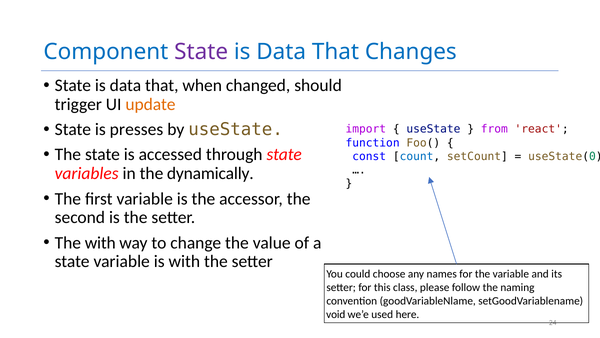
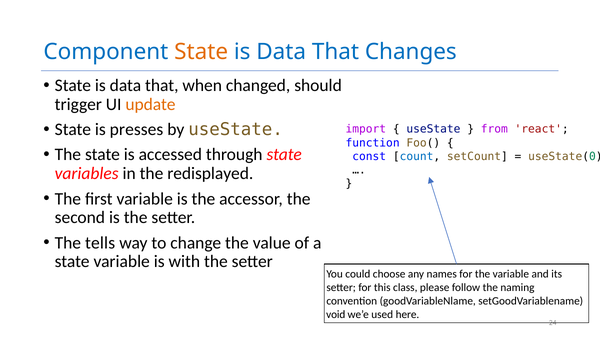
State at (201, 52) colour: purple -> orange
dynamically: dynamically -> redisplayed
The with: with -> tells
